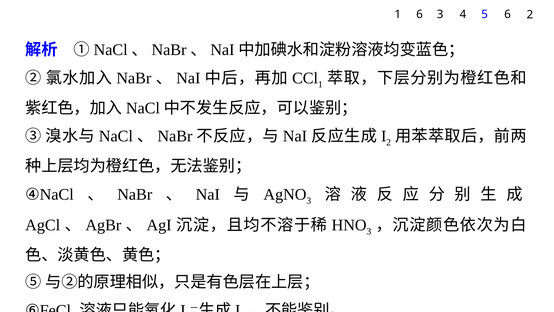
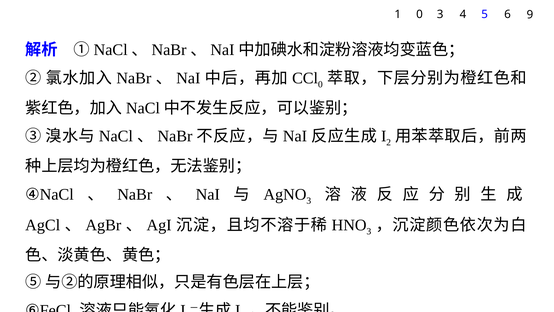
1 6: 6 -> 0
6 2: 2 -> 9
1 at (320, 84): 1 -> 0
